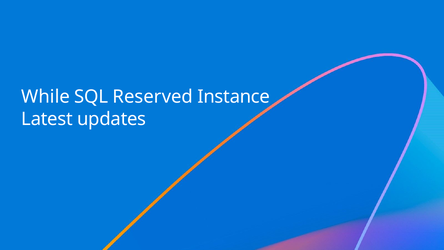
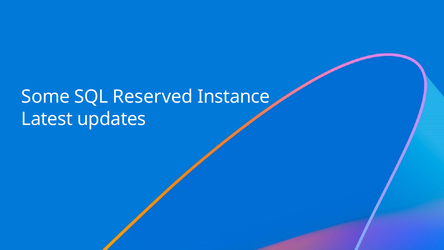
While: While -> Some
